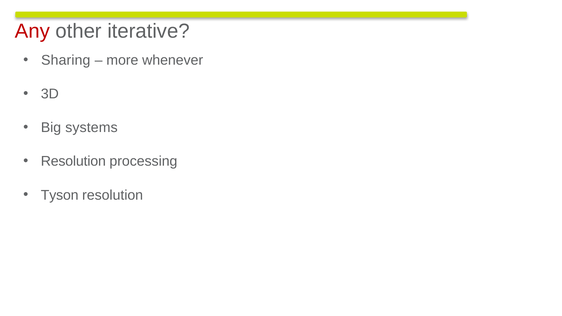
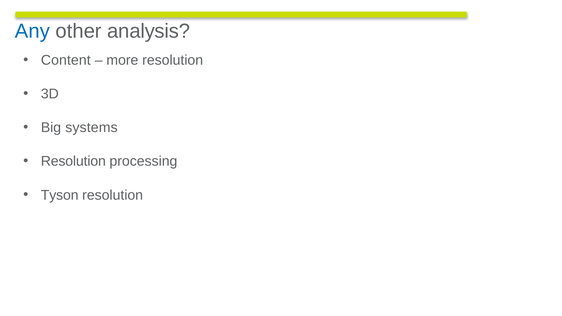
Any colour: red -> blue
iterative: iterative -> analysis
Sharing: Sharing -> Content
more whenever: whenever -> resolution
